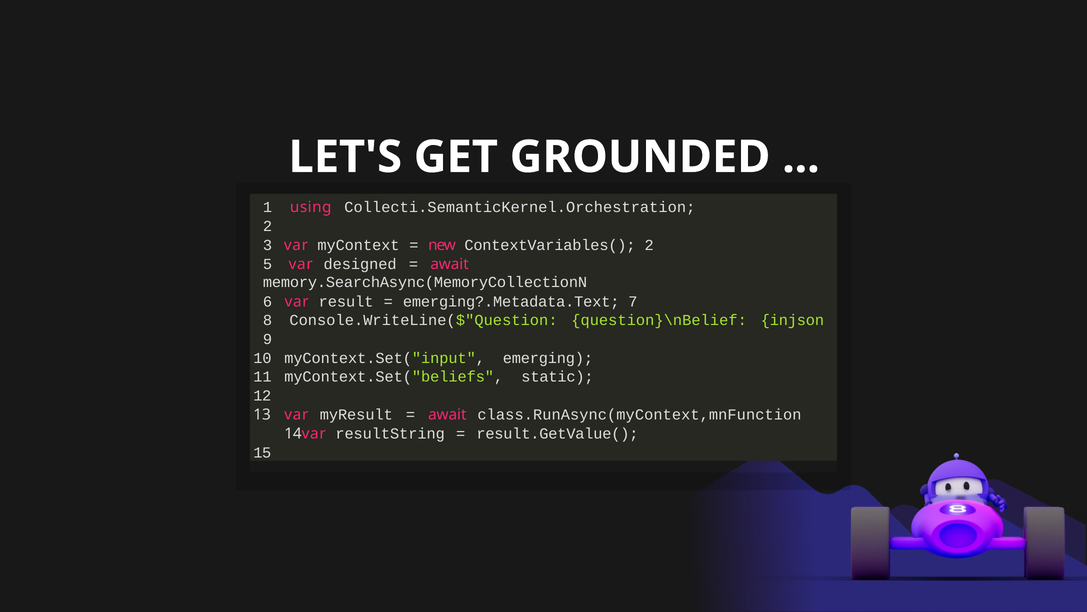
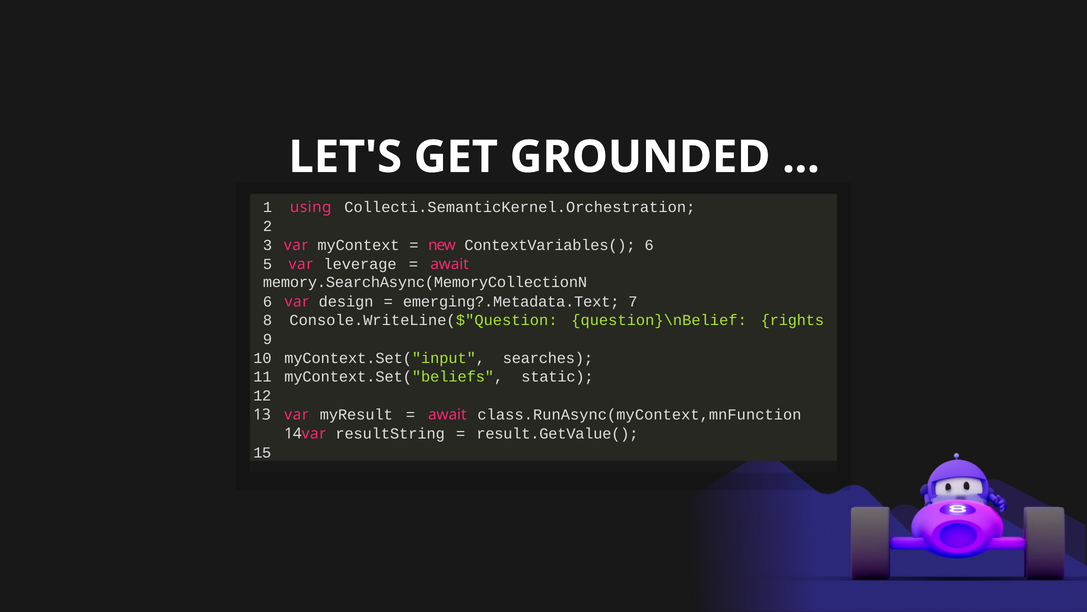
ContextVariables( 2: 2 -> 6
designed: designed -> leverage
result: result -> design
injson: injson -> rights
emerging: emerging -> searches
